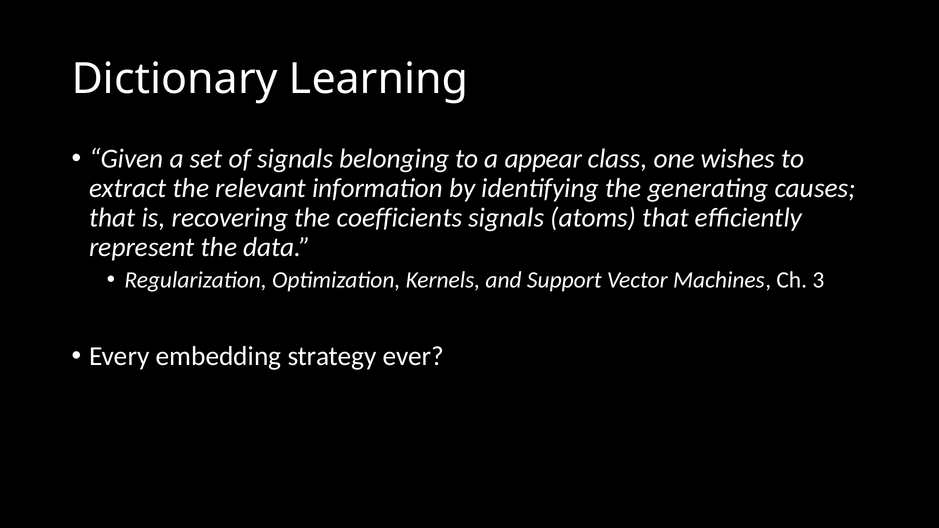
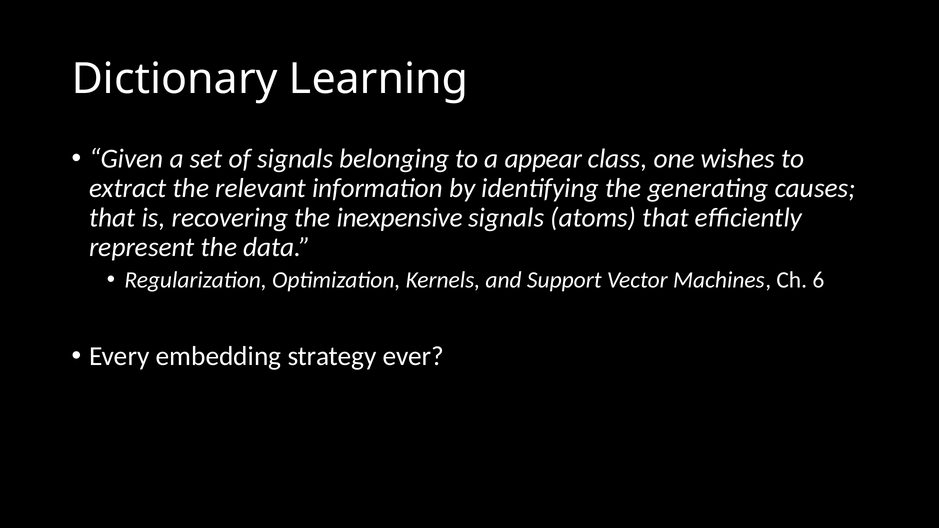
coefficients: coefficients -> inexpensive
3: 3 -> 6
